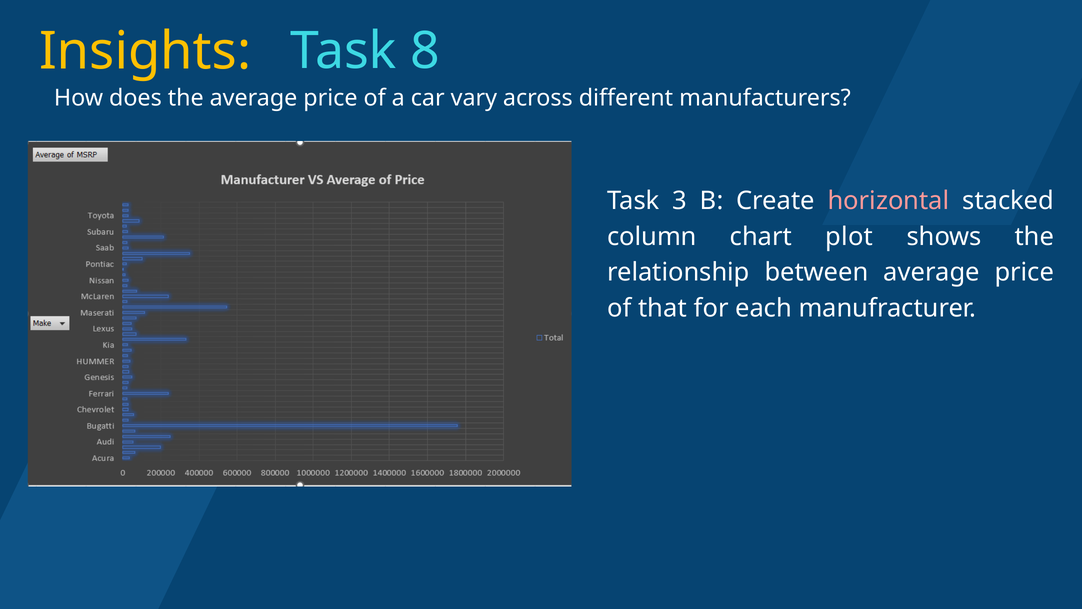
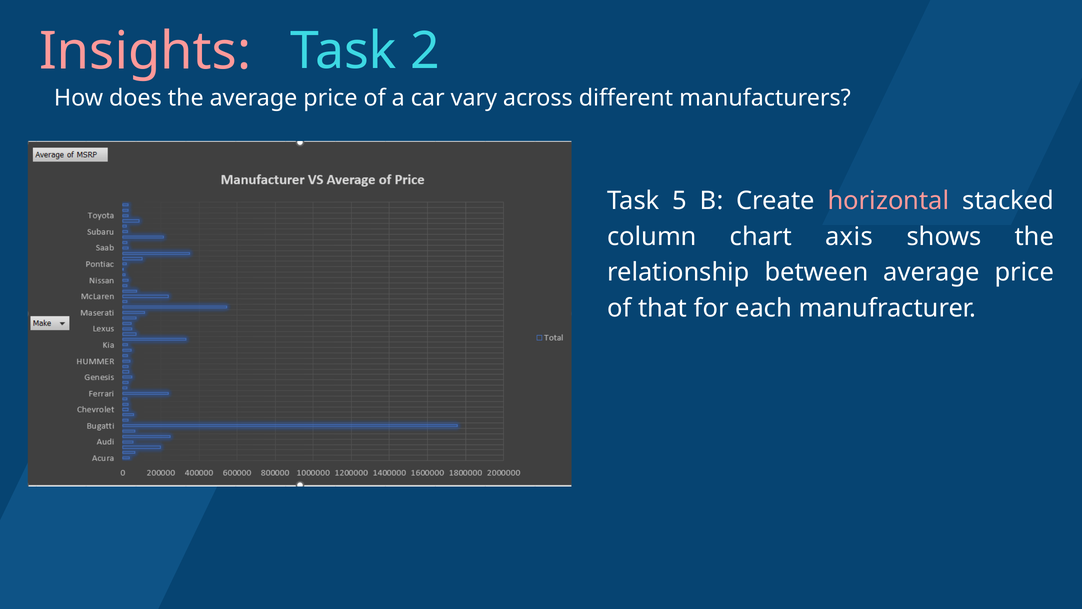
Insights colour: yellow -> pink
8: 8 -> 2
3: 3 -> 5
plot: plot -> axis
